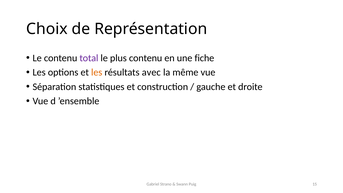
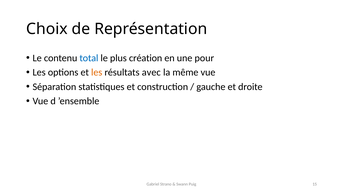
total colour: purple -> blue
plus contenu: contenu -> création
fiche: fiche -> pour
